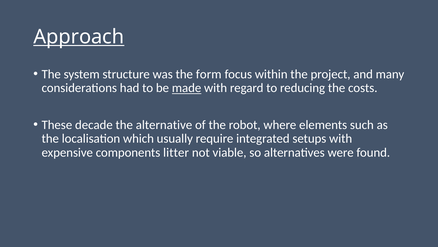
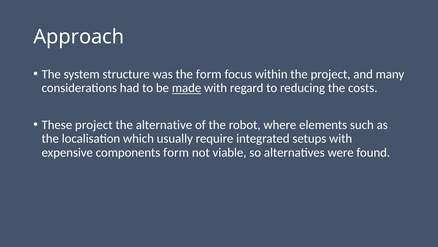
Approach underline: present -> none
These decade: decade -> project
components litter: litter -> form
